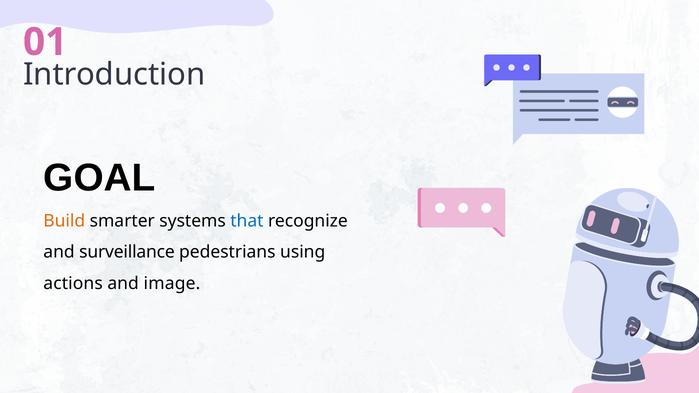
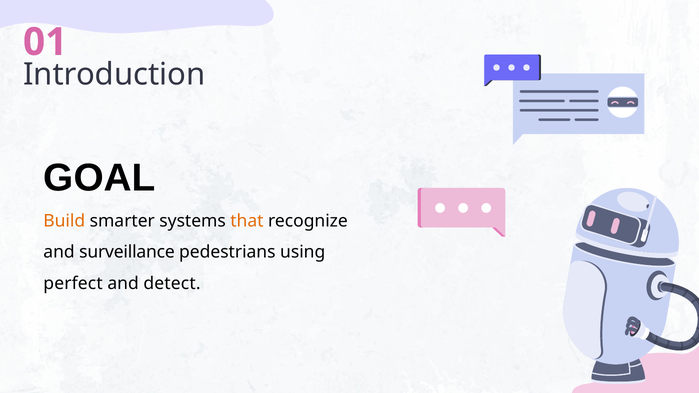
that colour: blue -> orange
actions: actions -> perfect
image: image -> detect
